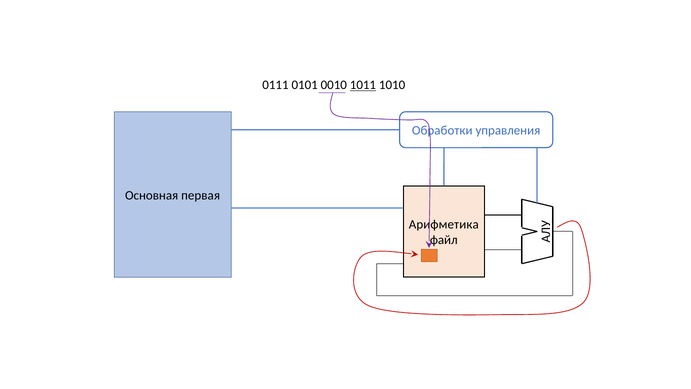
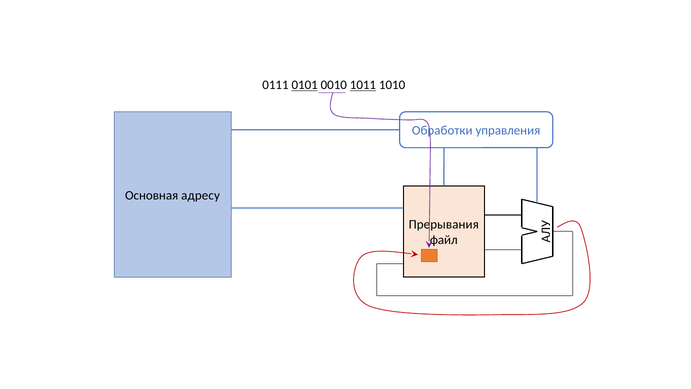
0101 underline: none -> present
первая: первая -> адресу
Арифметика: Арифметика -> Прерывания
